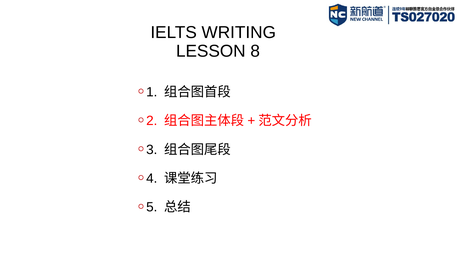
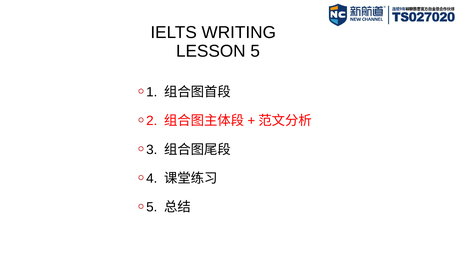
LESSON 8: 8 -> 5
